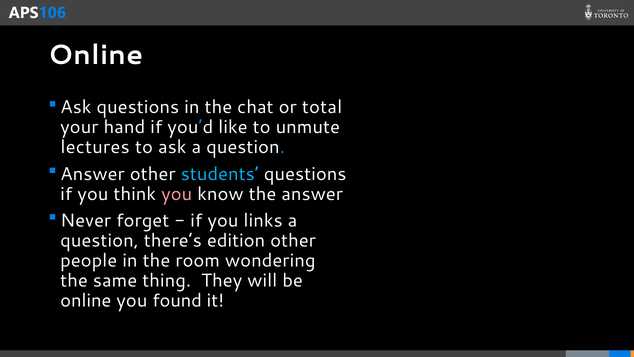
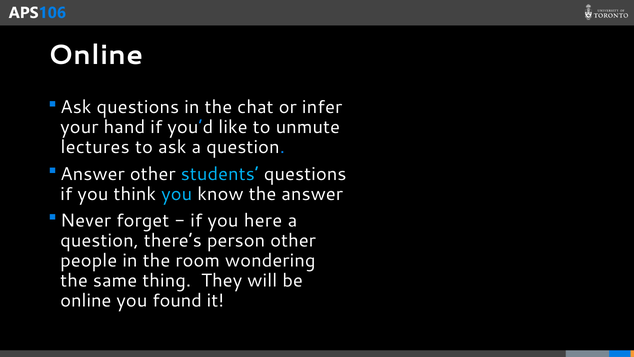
total: total -> infer
you at (177, 194) colour: pink -> light blue
links: links -> here
edition: edition -> person
